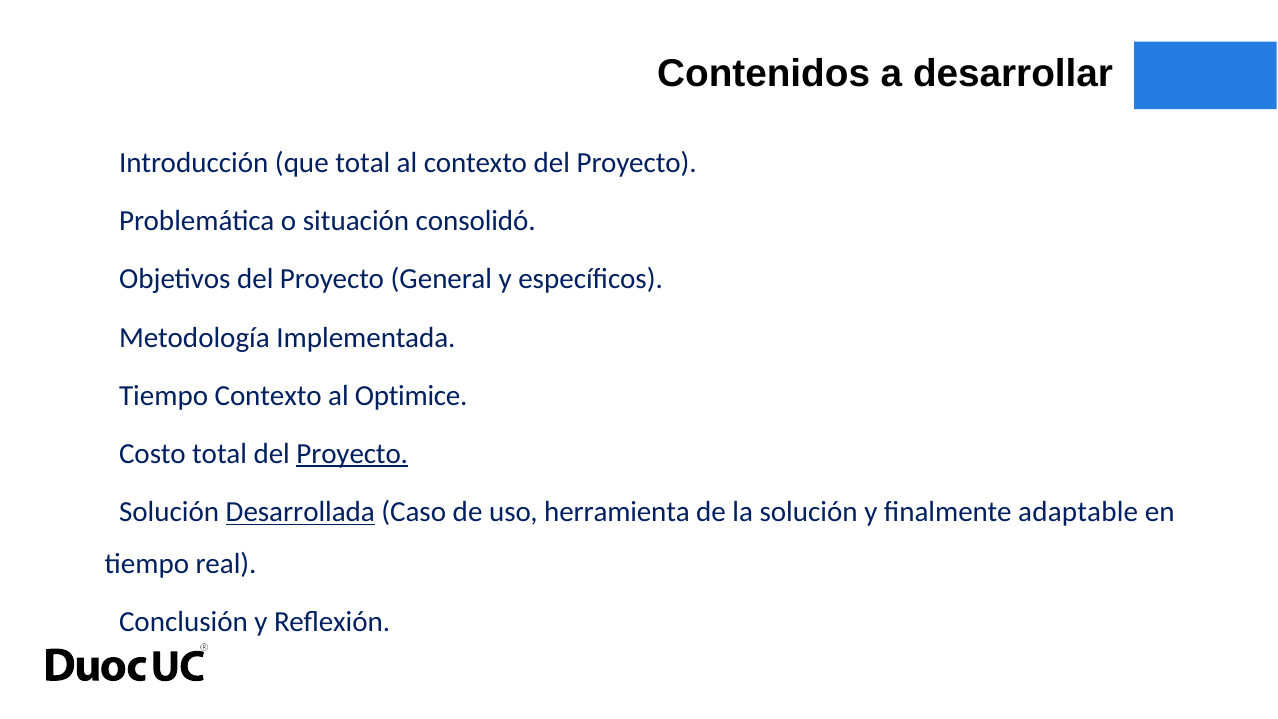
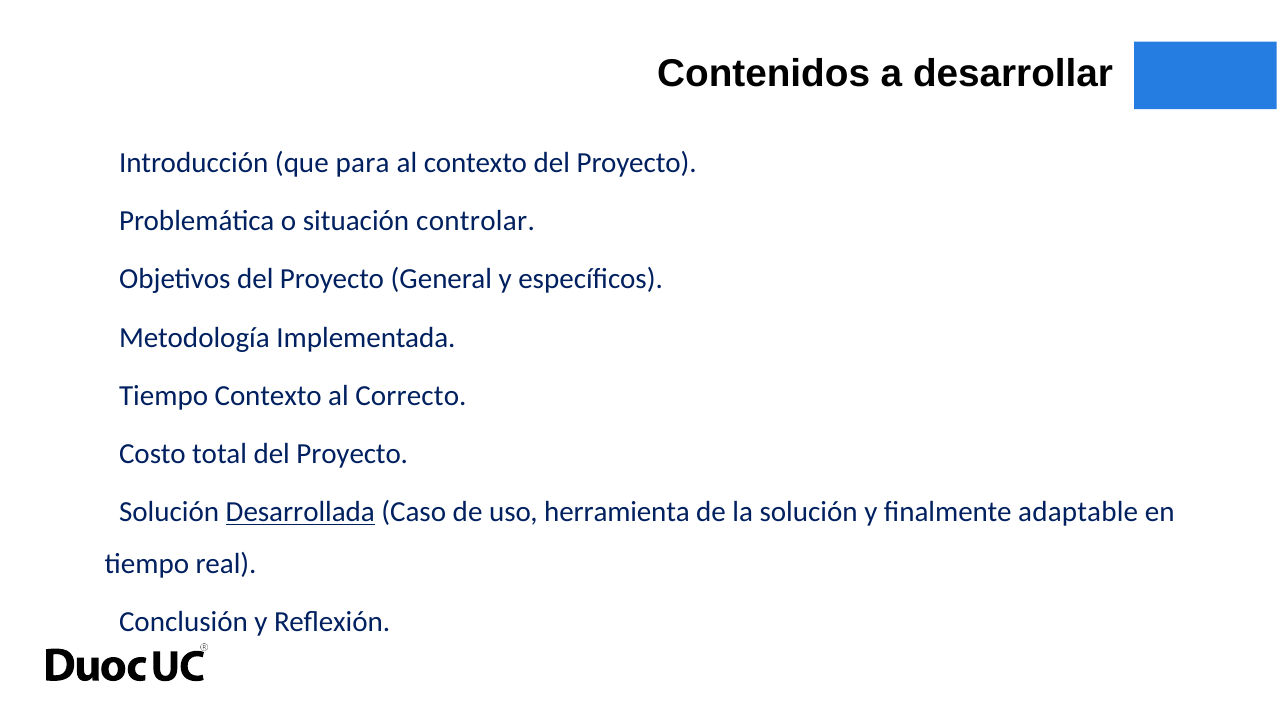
que total: total -> para
consolidó: consolidó -> controlar
Optimice: Optimice -> Correcto
Proyecto at (352, 454) underline: present -> none
